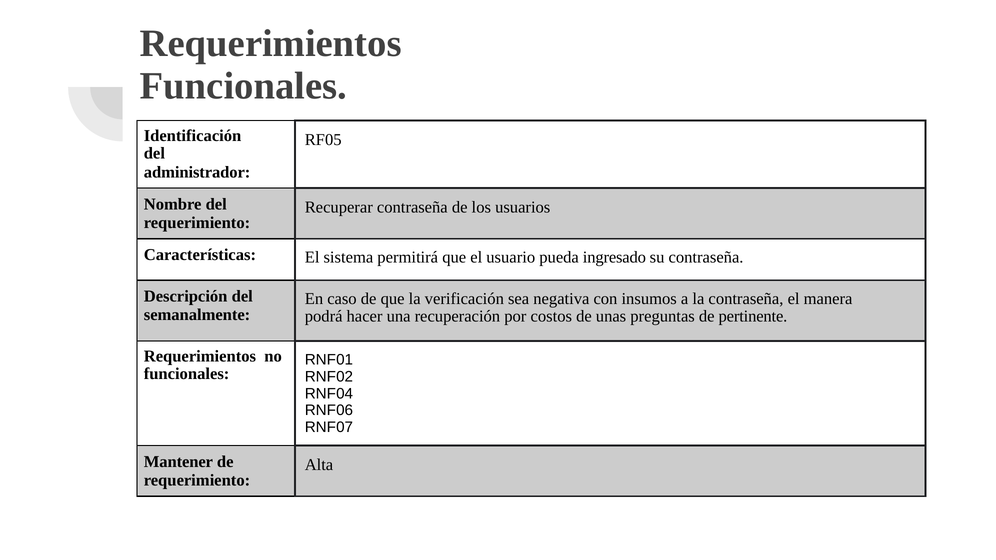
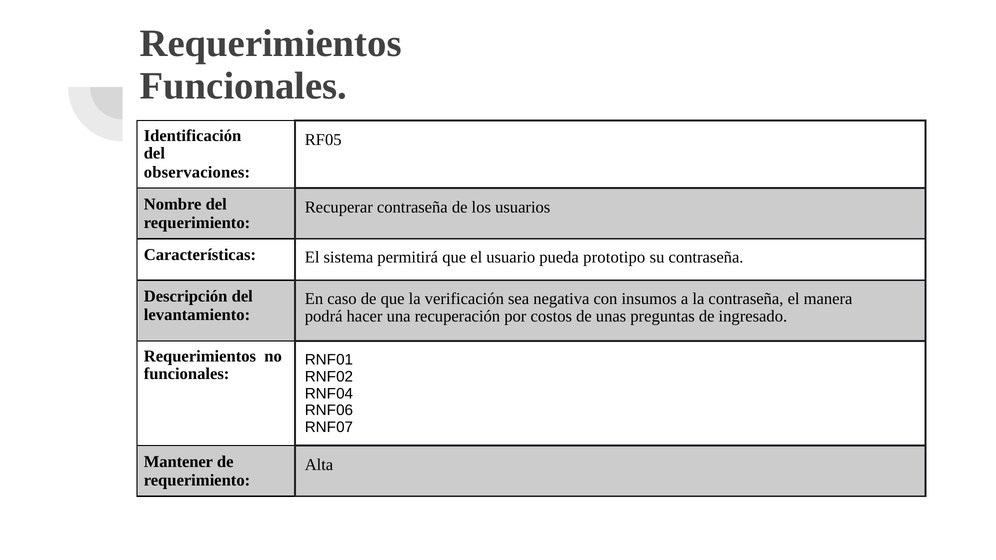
administrador: administrador -> observaciones
ingresado: ingresado -> prototipo
semanalmente: semanalmente -> levantamiento
pertinente: pertinente -> ingresado
